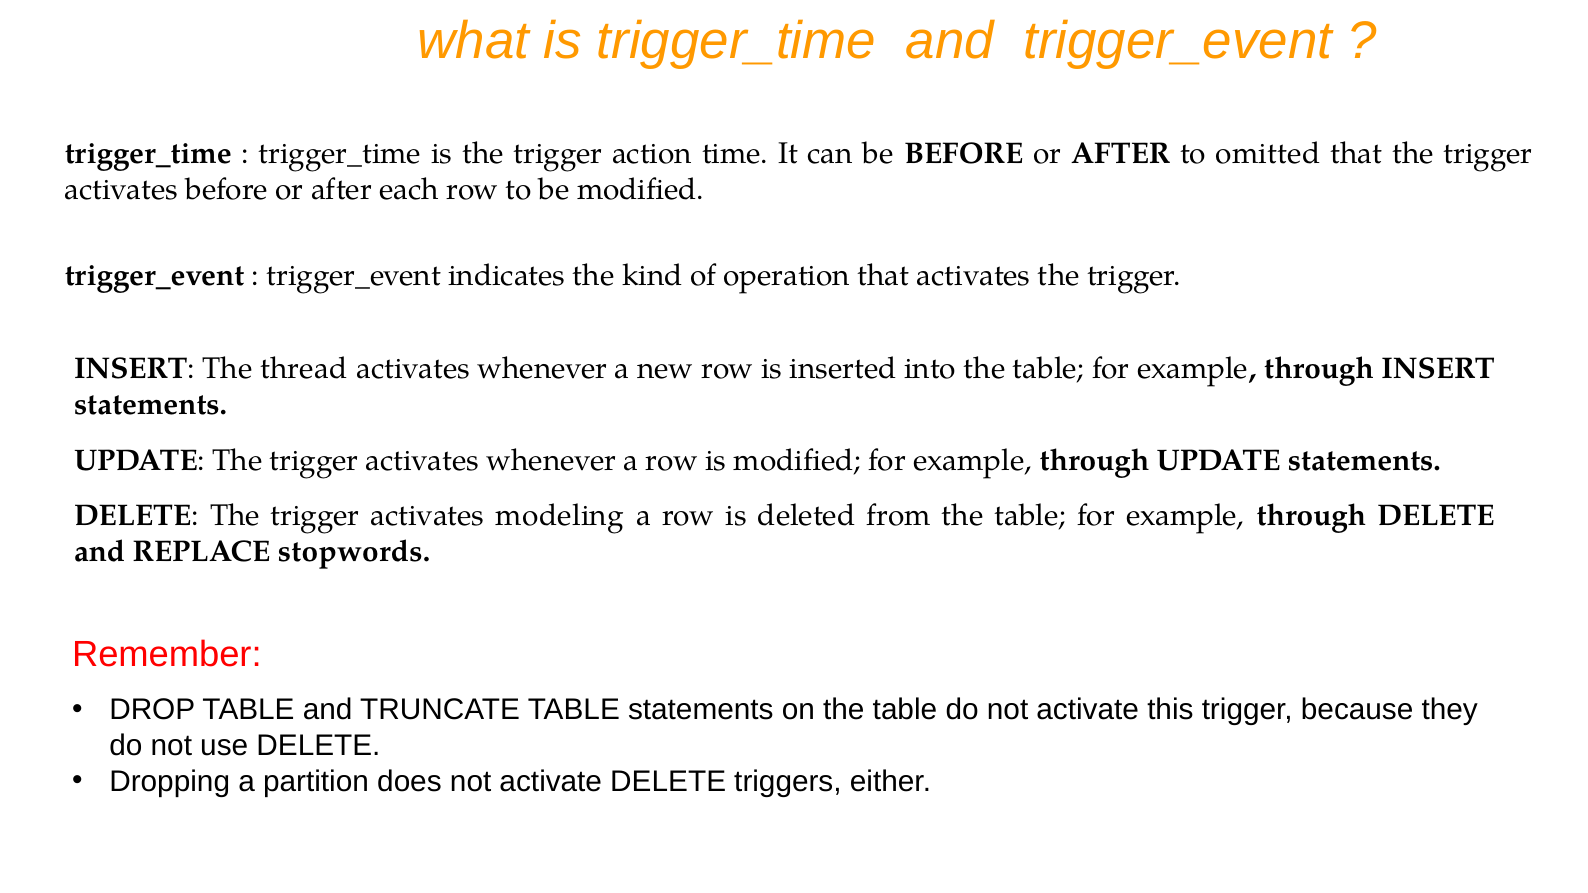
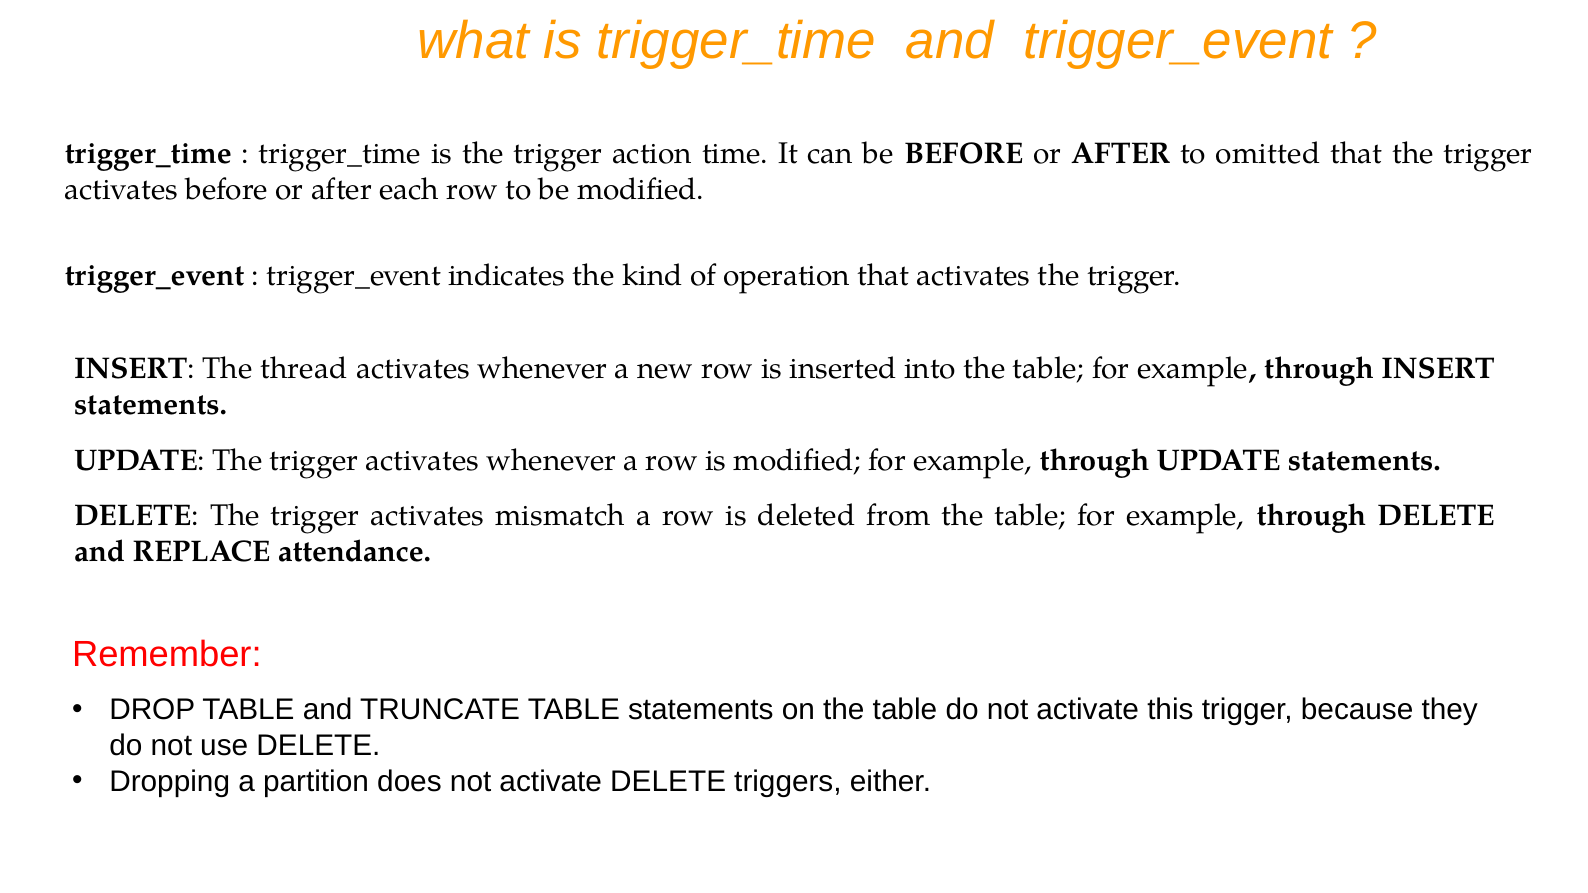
modeling: modeling -> mismatch
stopwords: stopwords -> attendance
